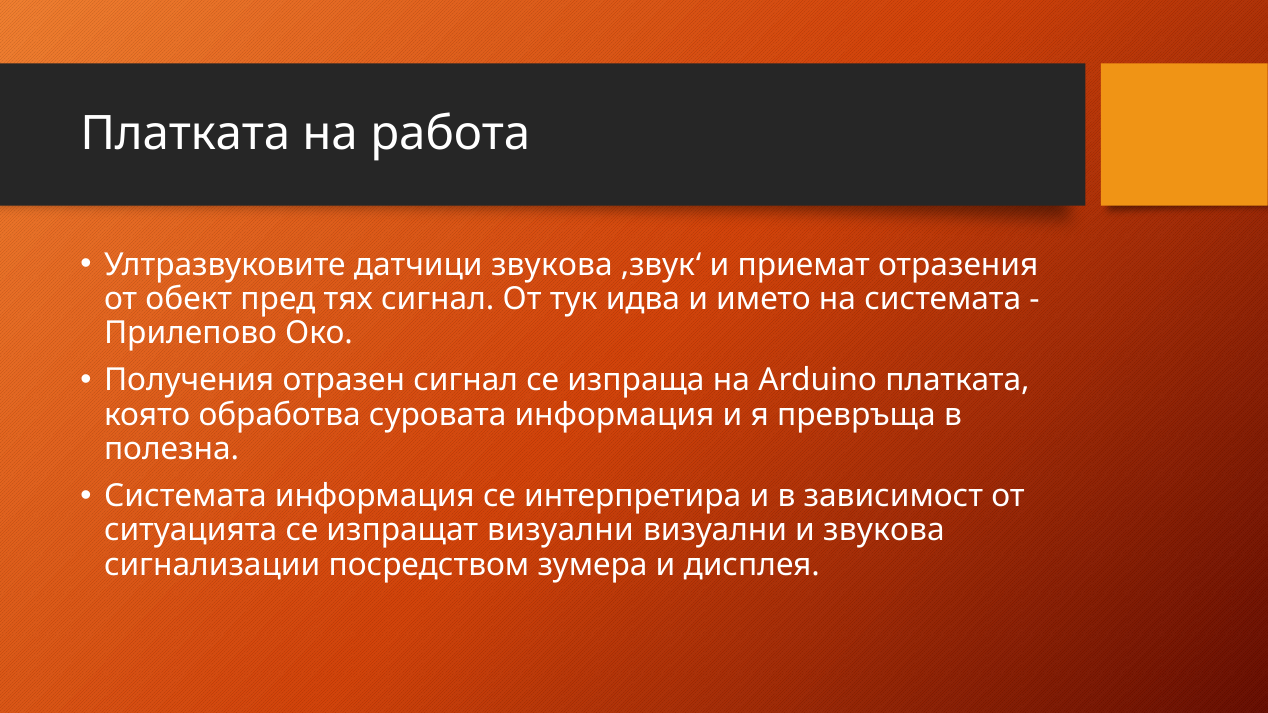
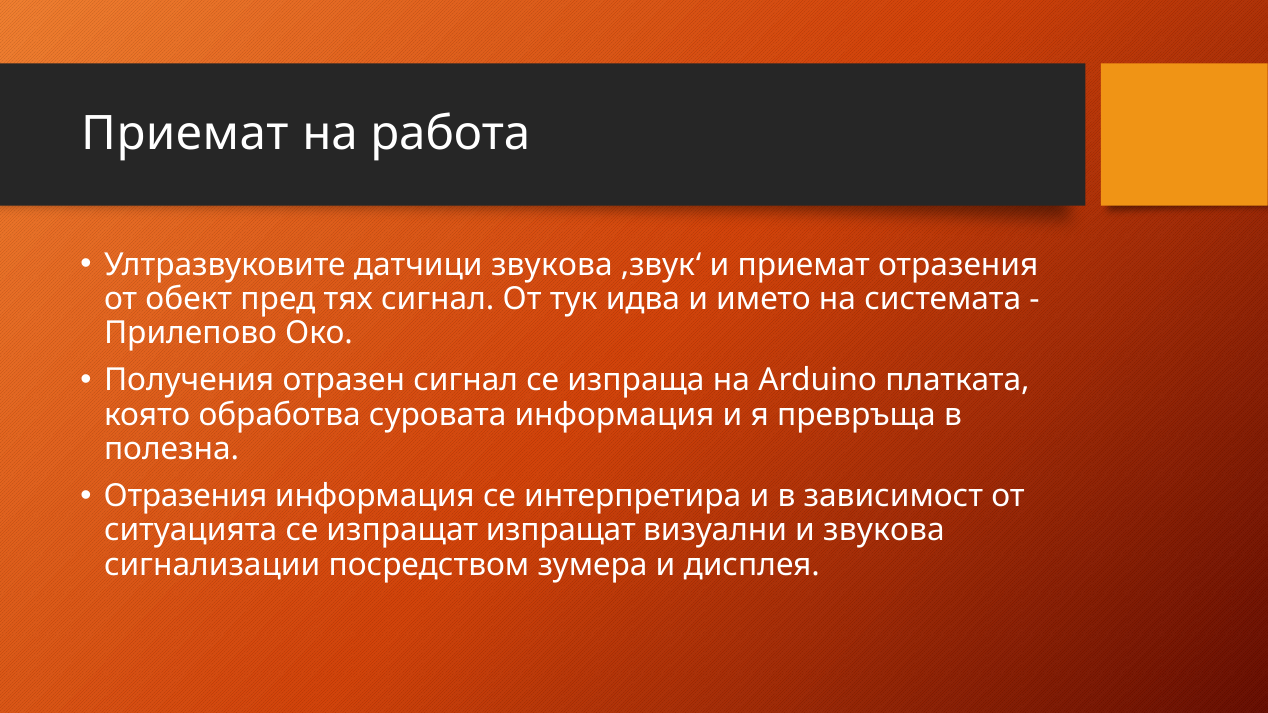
Платката at (185, 134): Платката -> Приемат
Системата at (185, 496): Системата -> Отразения
изпращат визуални: визуални -> изпращат
